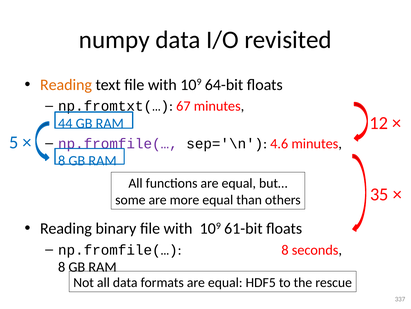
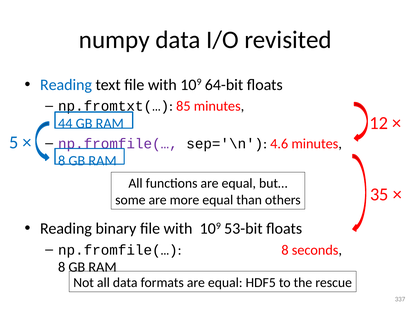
Reading at (66, 85) colour: orange -> blue
67: 67 -> 85
61-bit: 61-bit -> 53-bit
